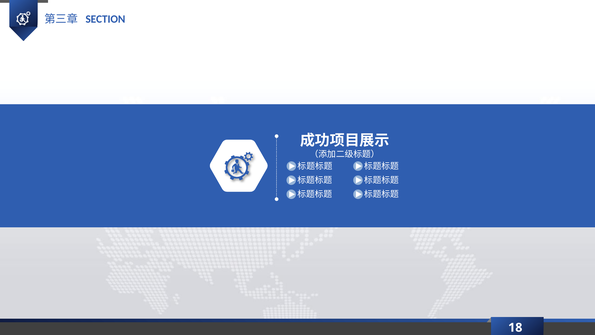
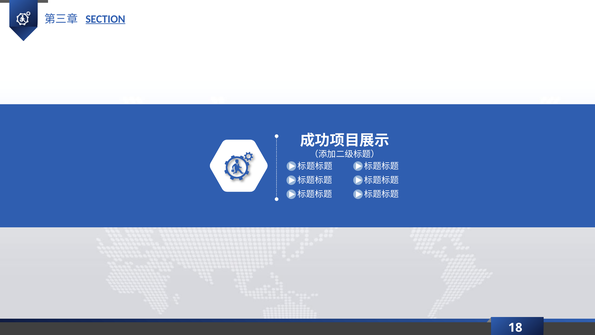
SECTION underline: none -> present
